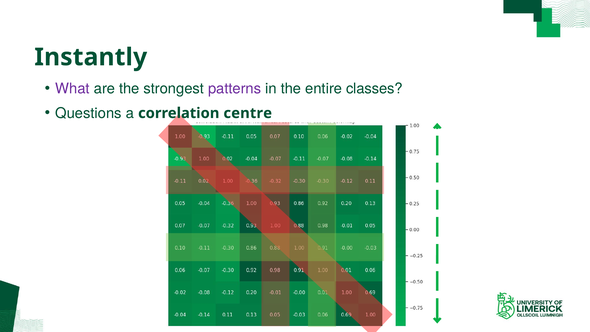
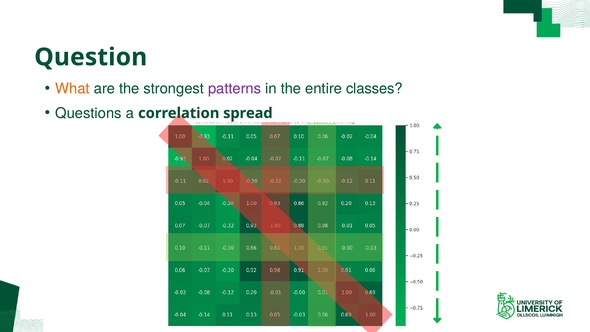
Instantly: Instantly -> Question
What colour: purple -> orange
centre: centre -> spread
